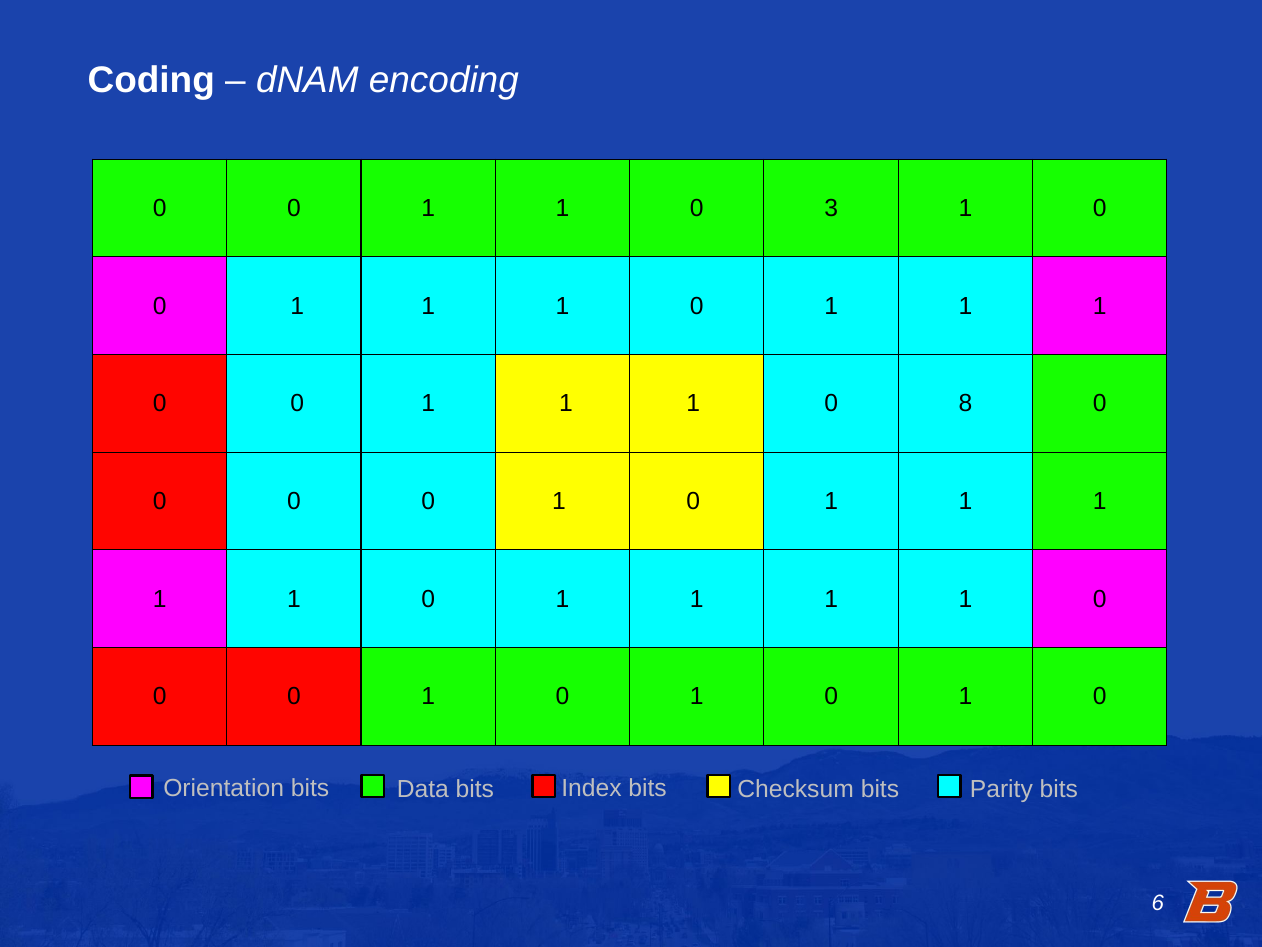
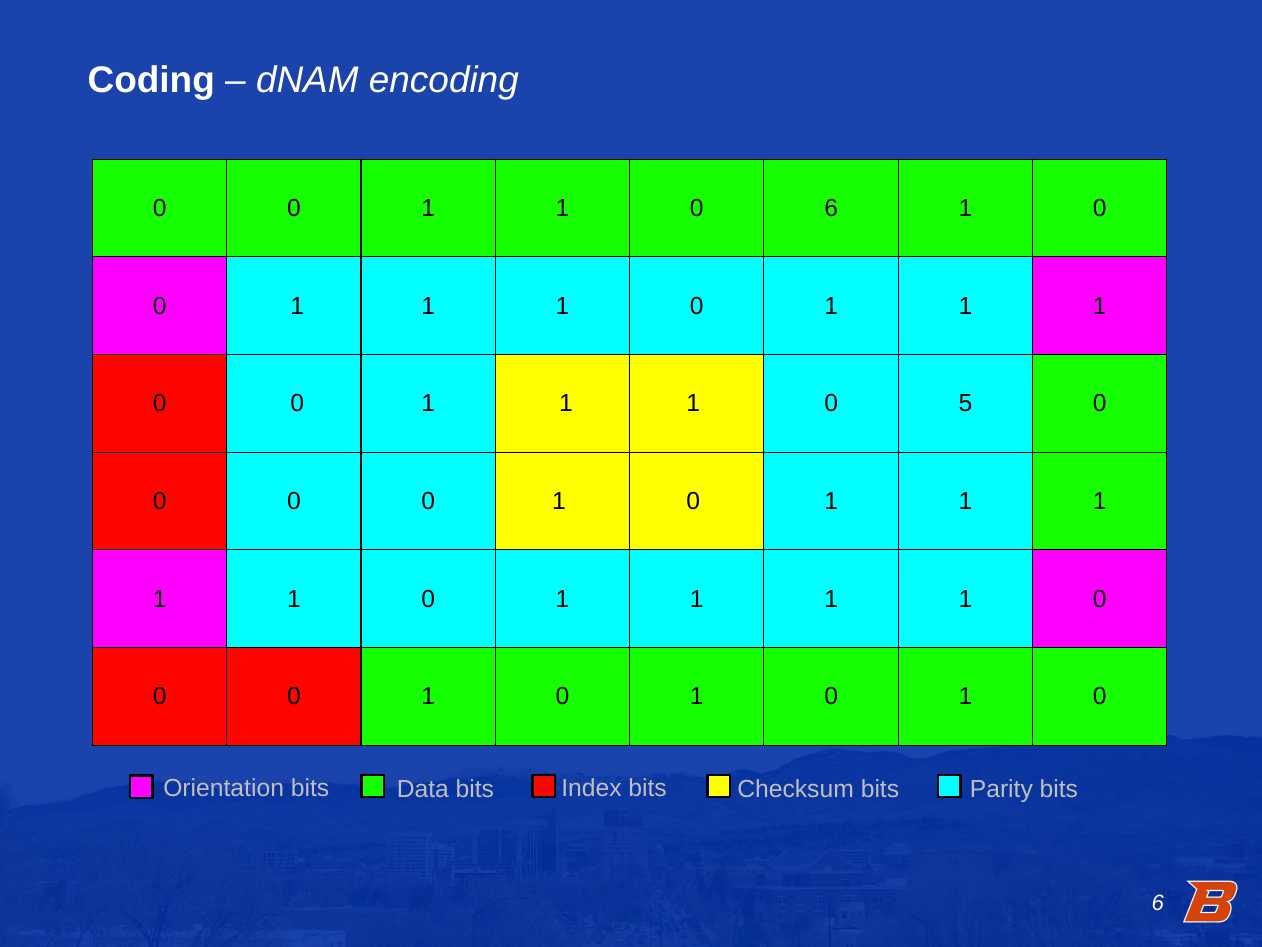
0 3: 3 -> 6
8: 8 -> 5
